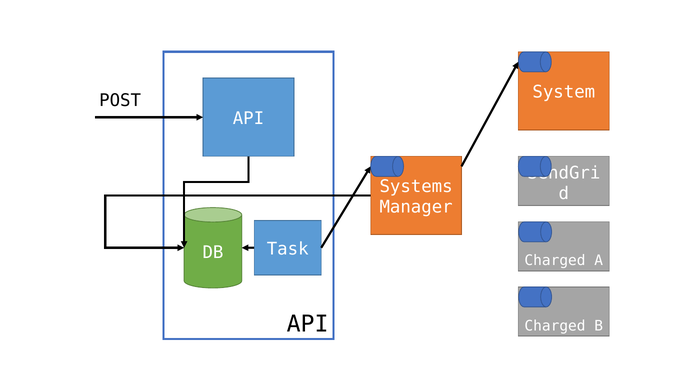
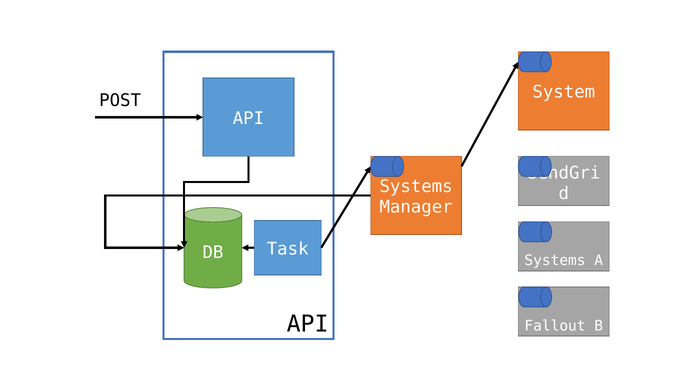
Charged at (555, 260): Charged -> Systems
Charged at (555, 325): Charged -> Fallout
